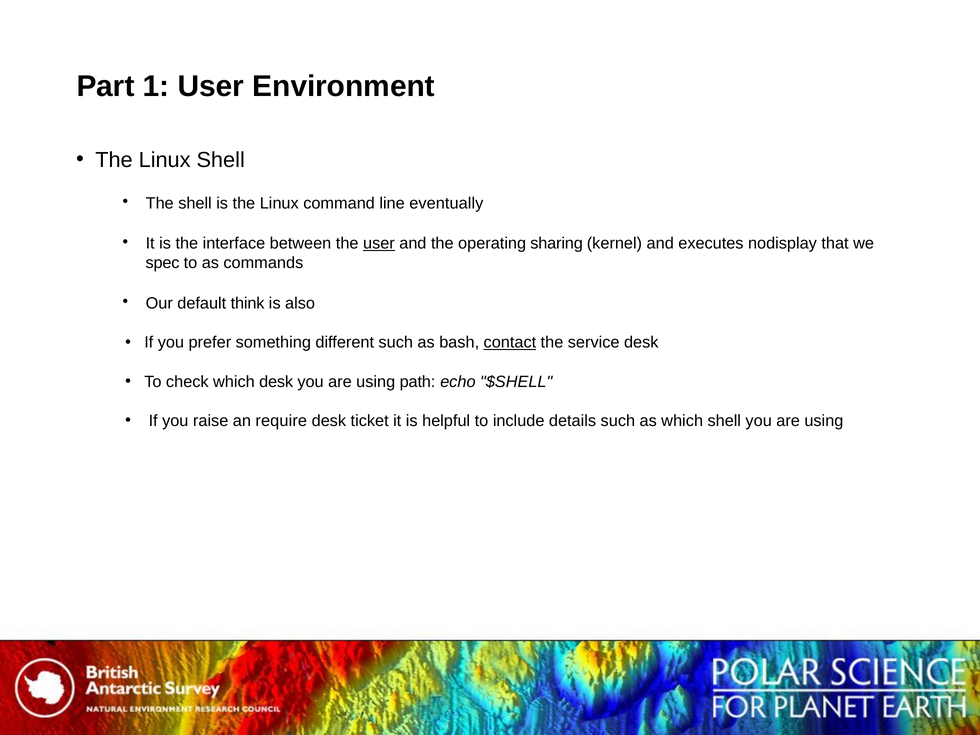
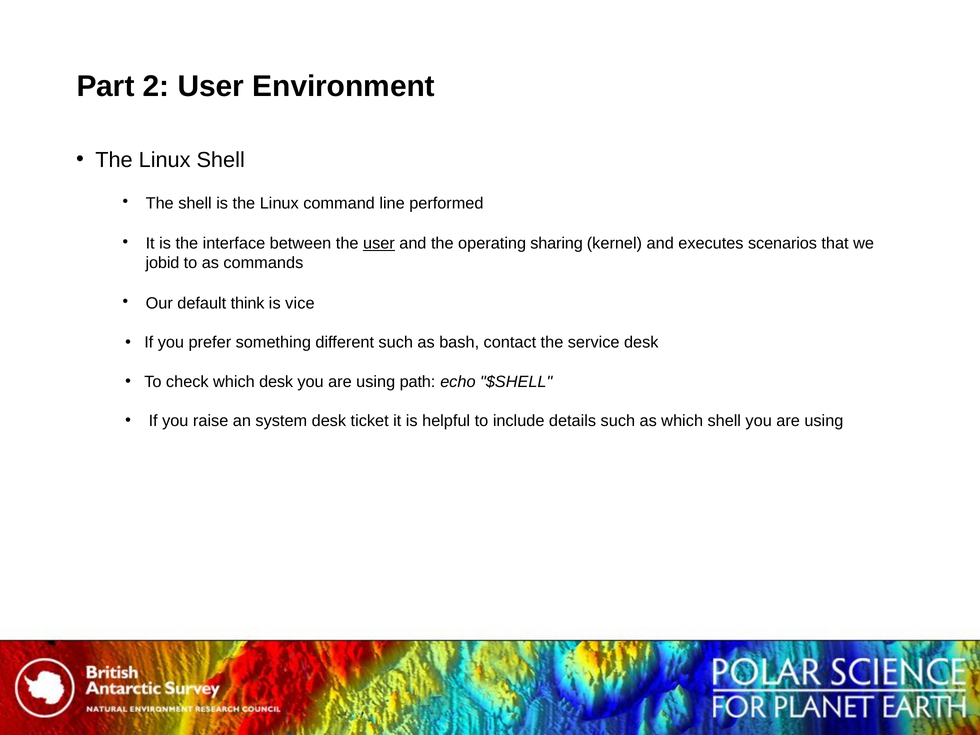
1: 1 -> 2
eventually: eventually -> performed
nodisplay: nodisplay -> scenarios
spec: spec -> jobid
also: also -> vice
contact underline: present -> none
require: require -> system
